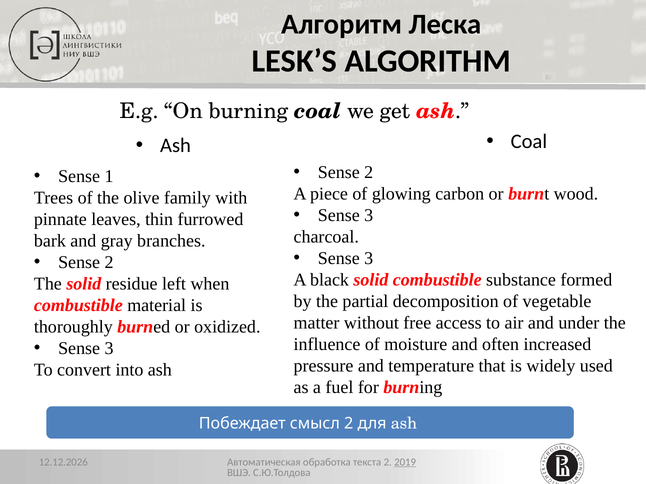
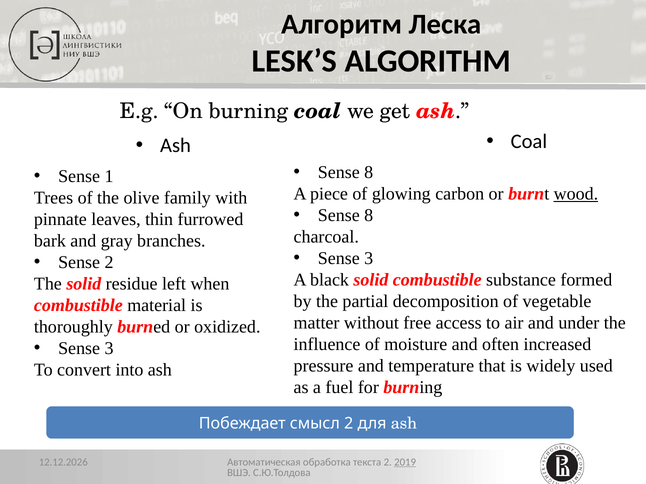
2 at (369, 173): 2 -> 8
wood underline: none -> present
3 at (369, 216): 3 -> 8
